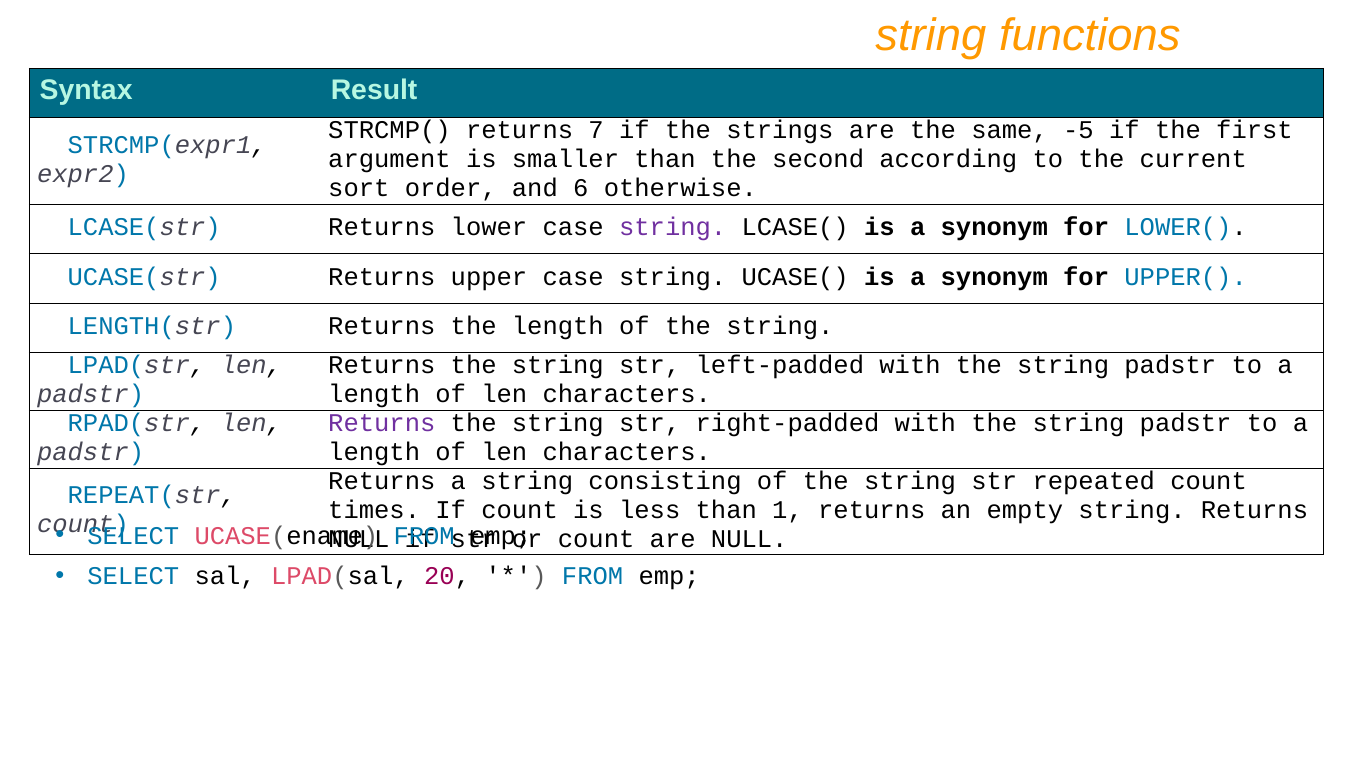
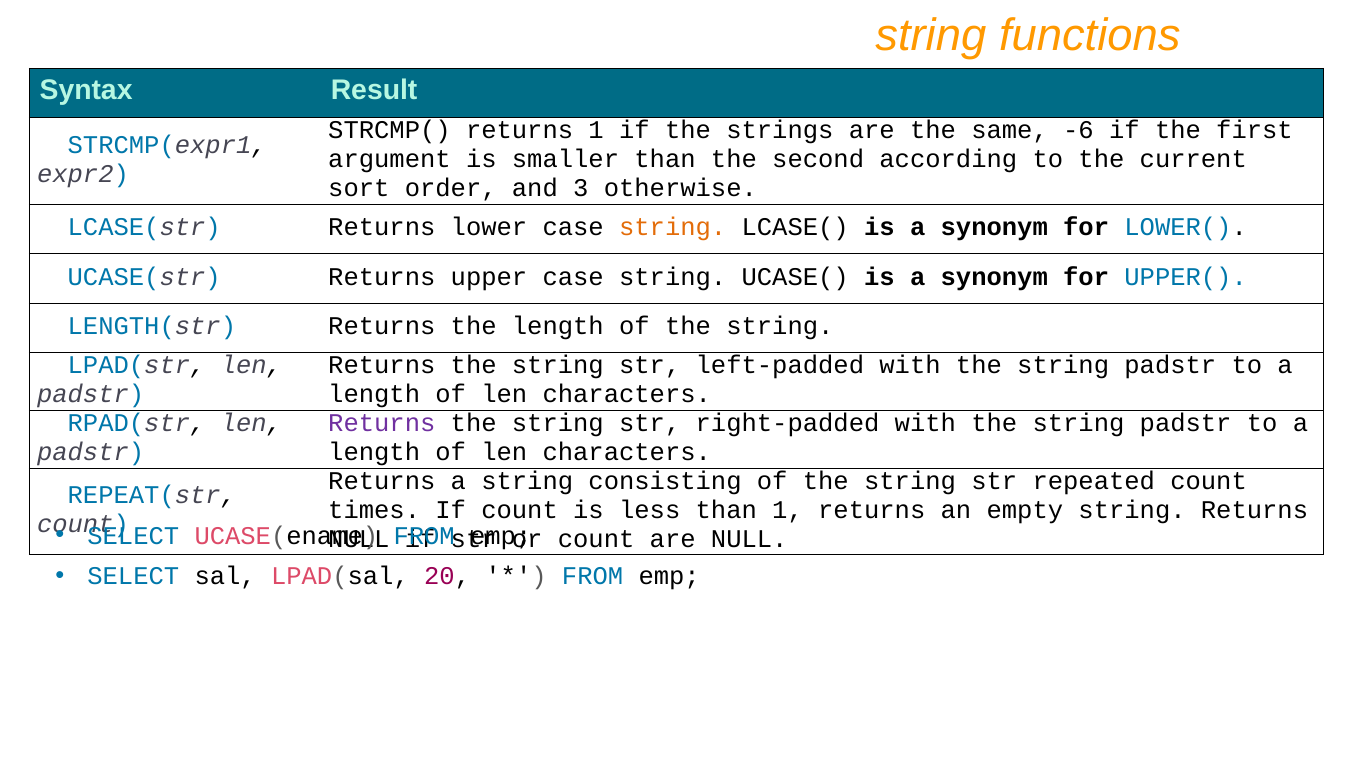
returns 7: 7 -> 1
-5: -5 -> -6
6: 6 -> 3
string at (673, 228) colour: purple -> orange
